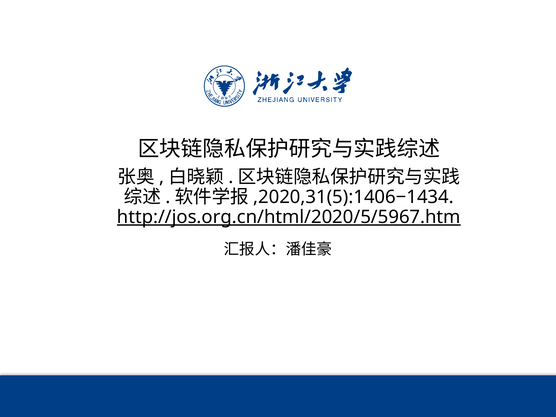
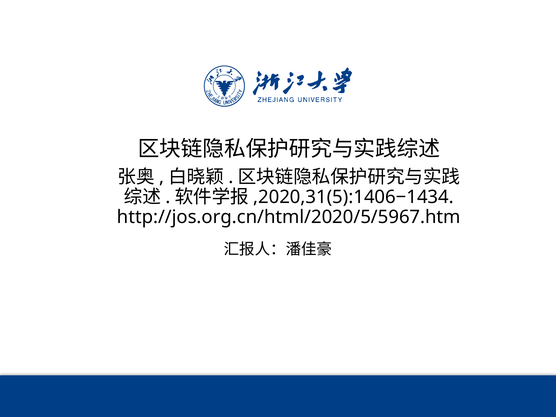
http://jos.org.cn/html/2020/5/5967.htm underline: present -> none
